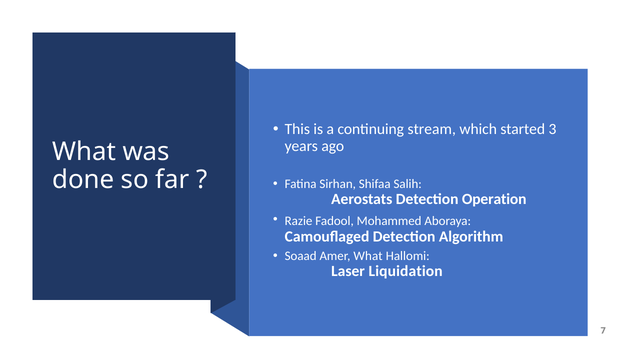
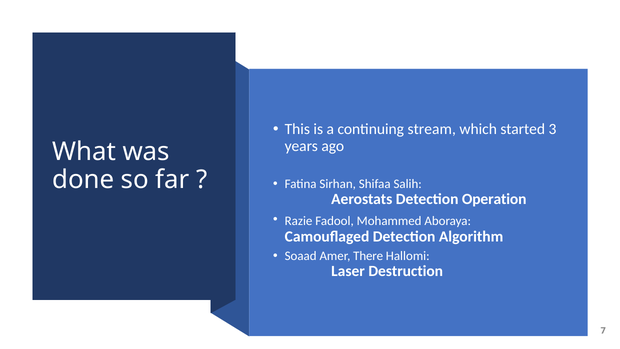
Amer What: What -> There
Liquidation: Liquidation -> Destruction
